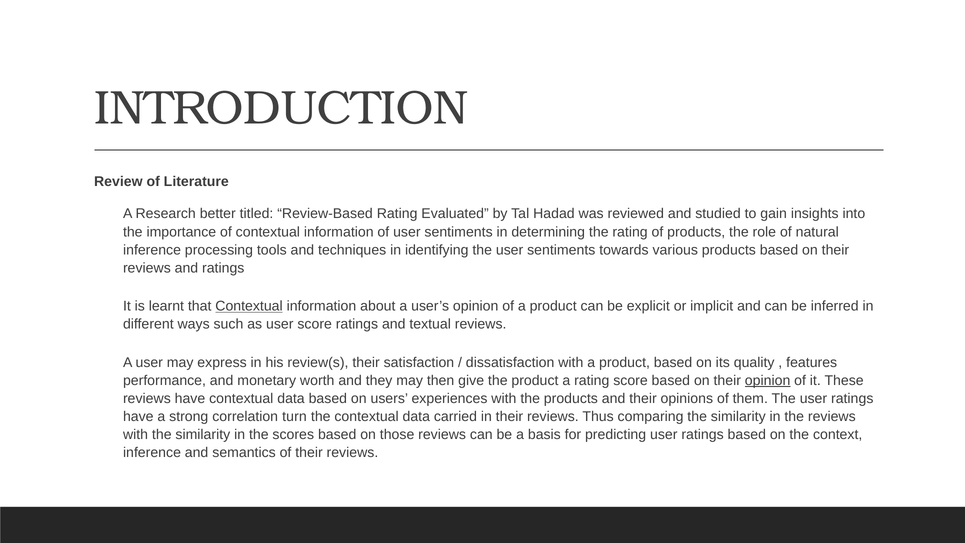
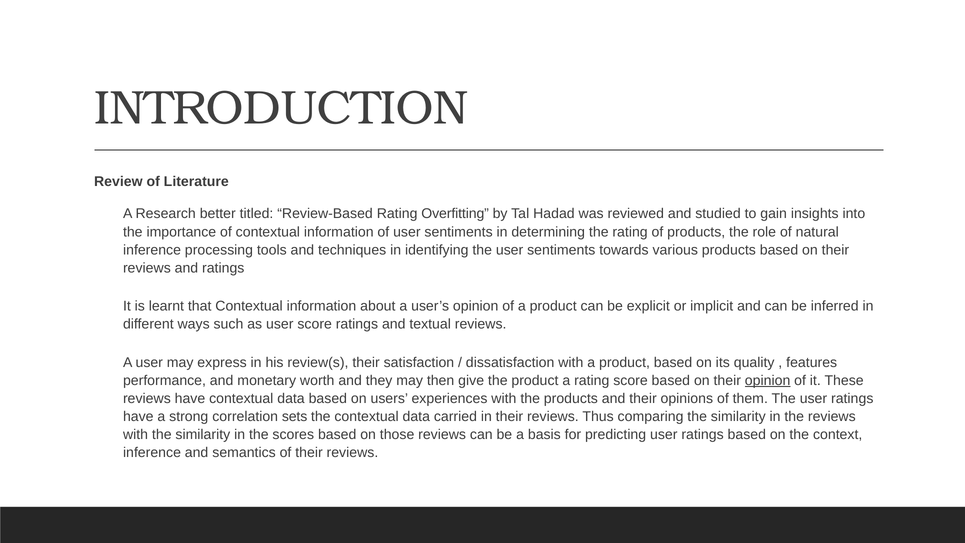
Evaluated: Evaluated -> Overfitting
Contextual at (249, 306) underline: present -> none
turn: turn -> sets
